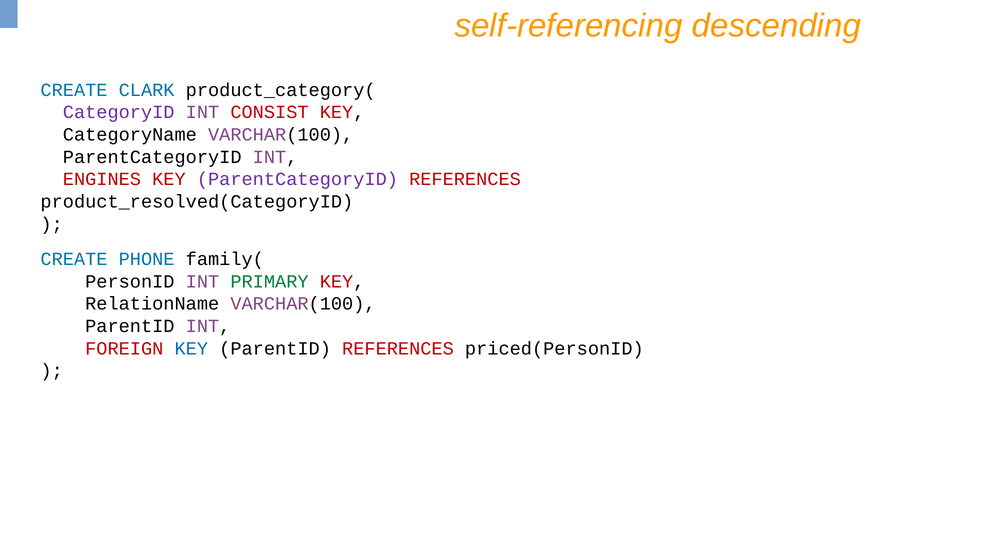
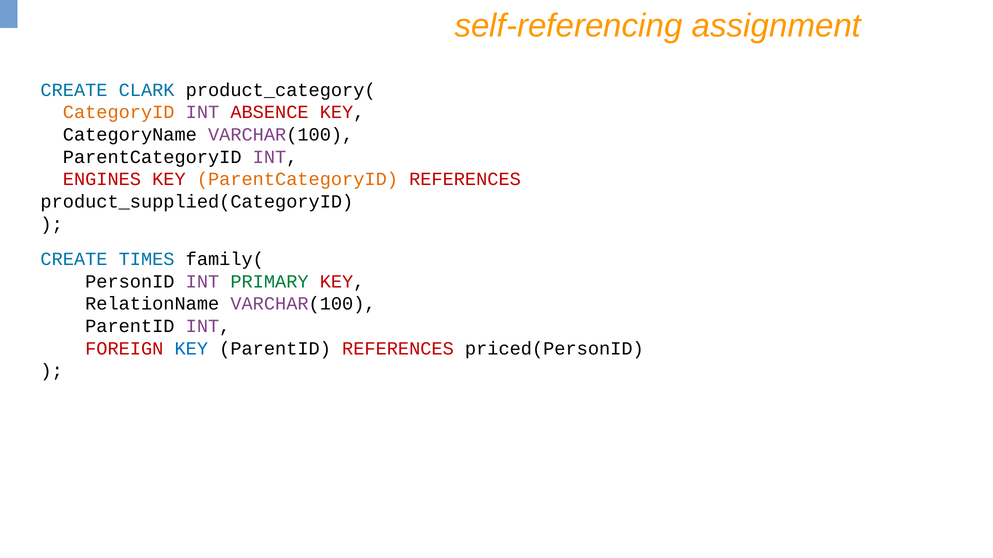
descending: descending -> assignment
CategoryID colour: purple -> orange
CONSIST: CONSIST -> ABSENCE
ParentCategoryID at (297, 179) colour: purple -> orange
product_resolved(CategoryID: product_resolved(CategoryID -> product_supplied(CategoryID
PHONE: PHONE -> TIMES
